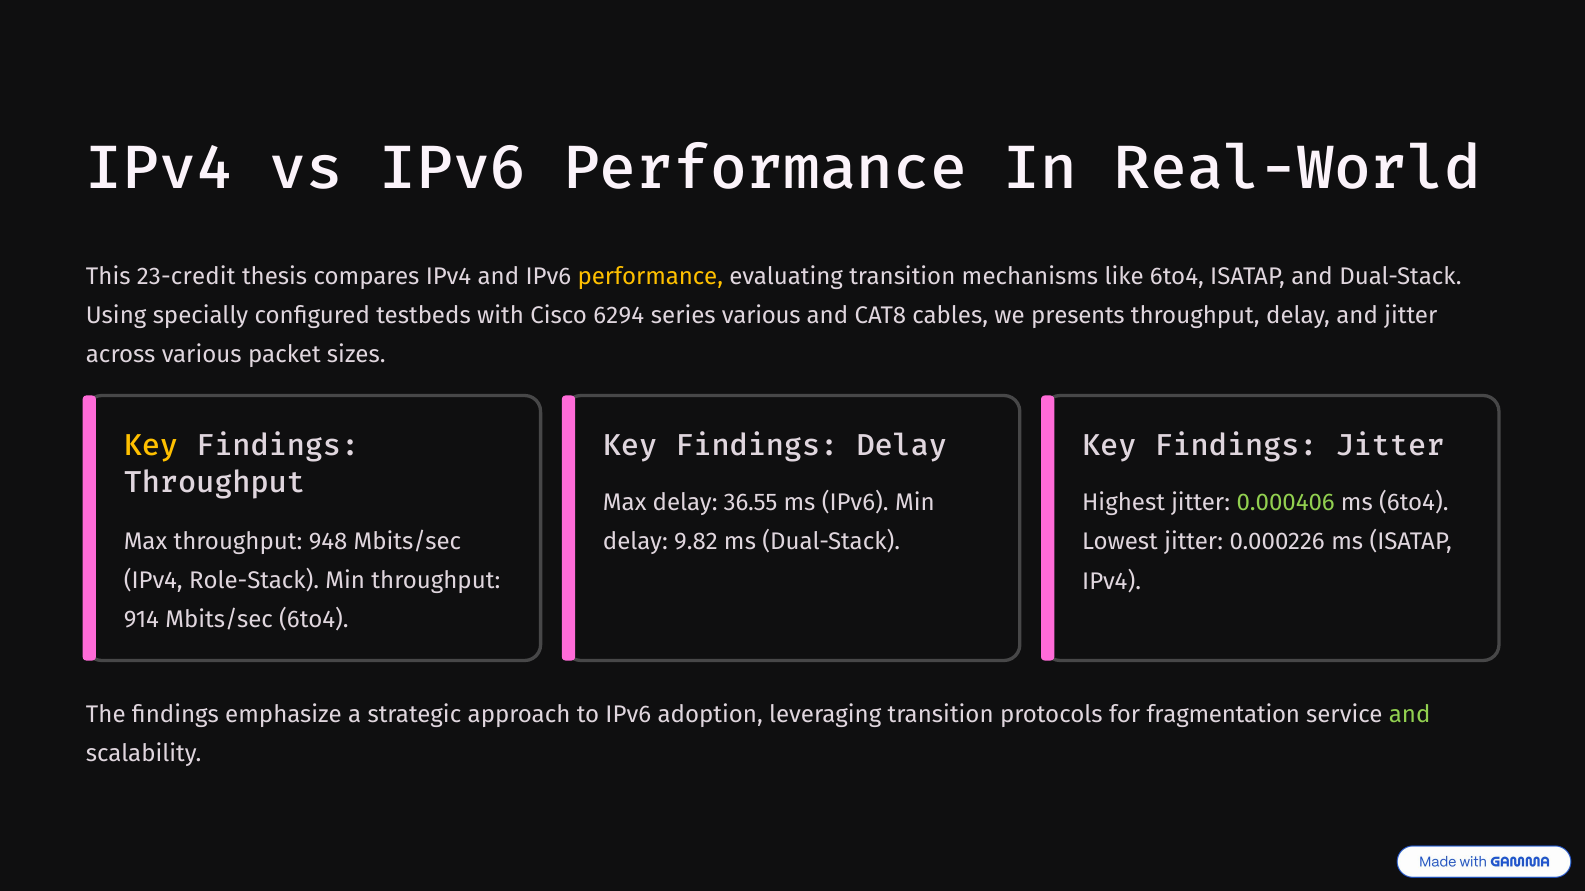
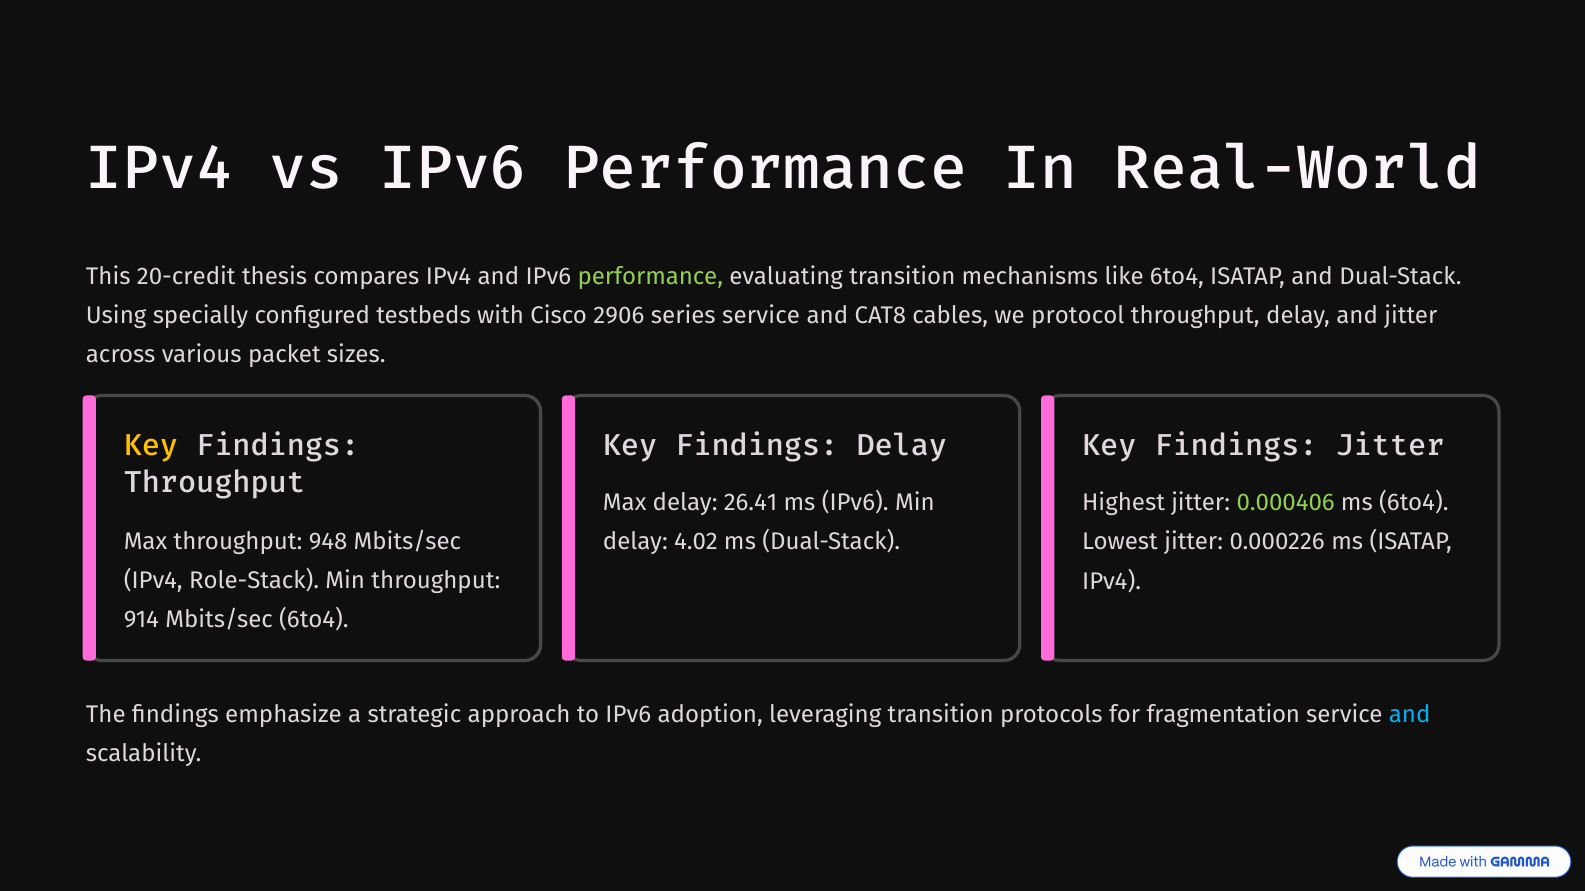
23-credit: 23-credit -> 20-credit
performance at (650, 277) colour: yellow -> light green
6294: 6294 -> 2906
series various: various -> service
presents: presents -> protocol
36.55: 36.55 -> 26.41
9.82: 9.82 -> 4.02
and at (1410, 715) colour: light green -> light blue
